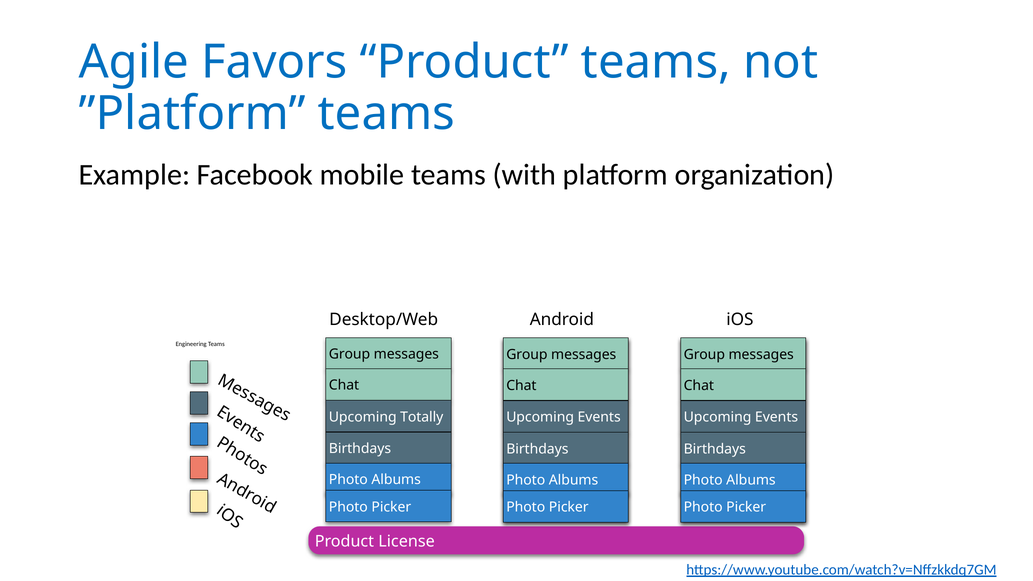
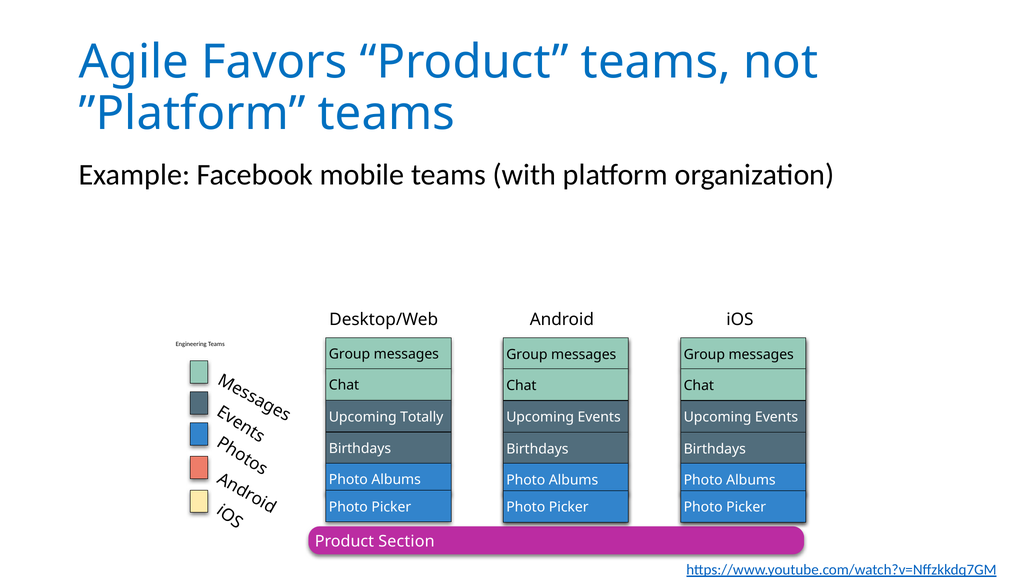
License: License -> Section
